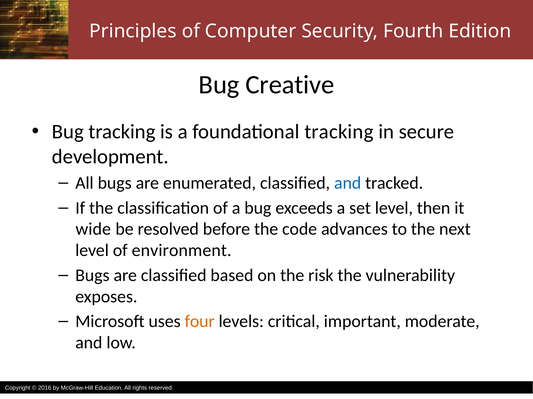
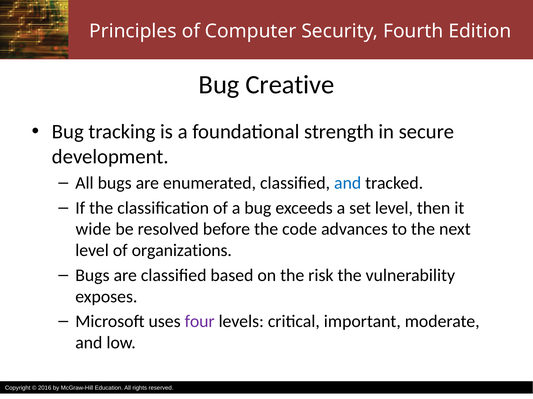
foundational tracking: tracking -> strength
environment: environment -> organizations
four colour: orange -> purple
